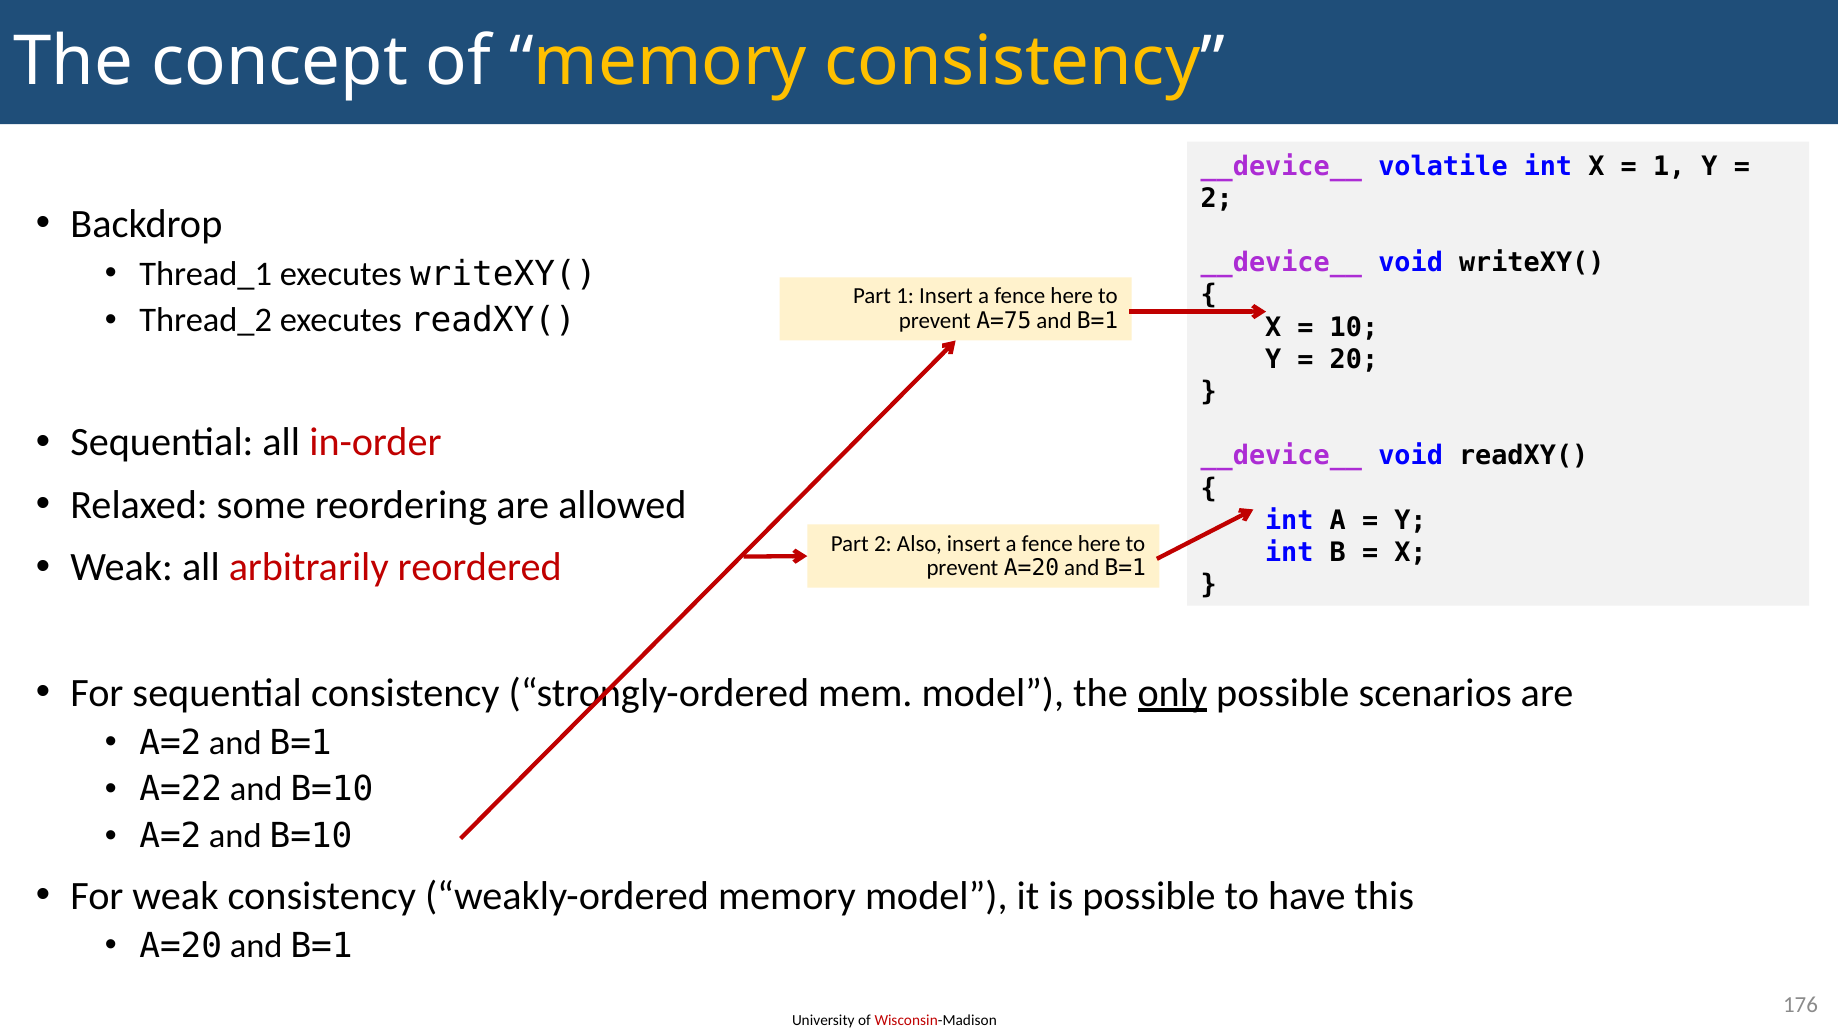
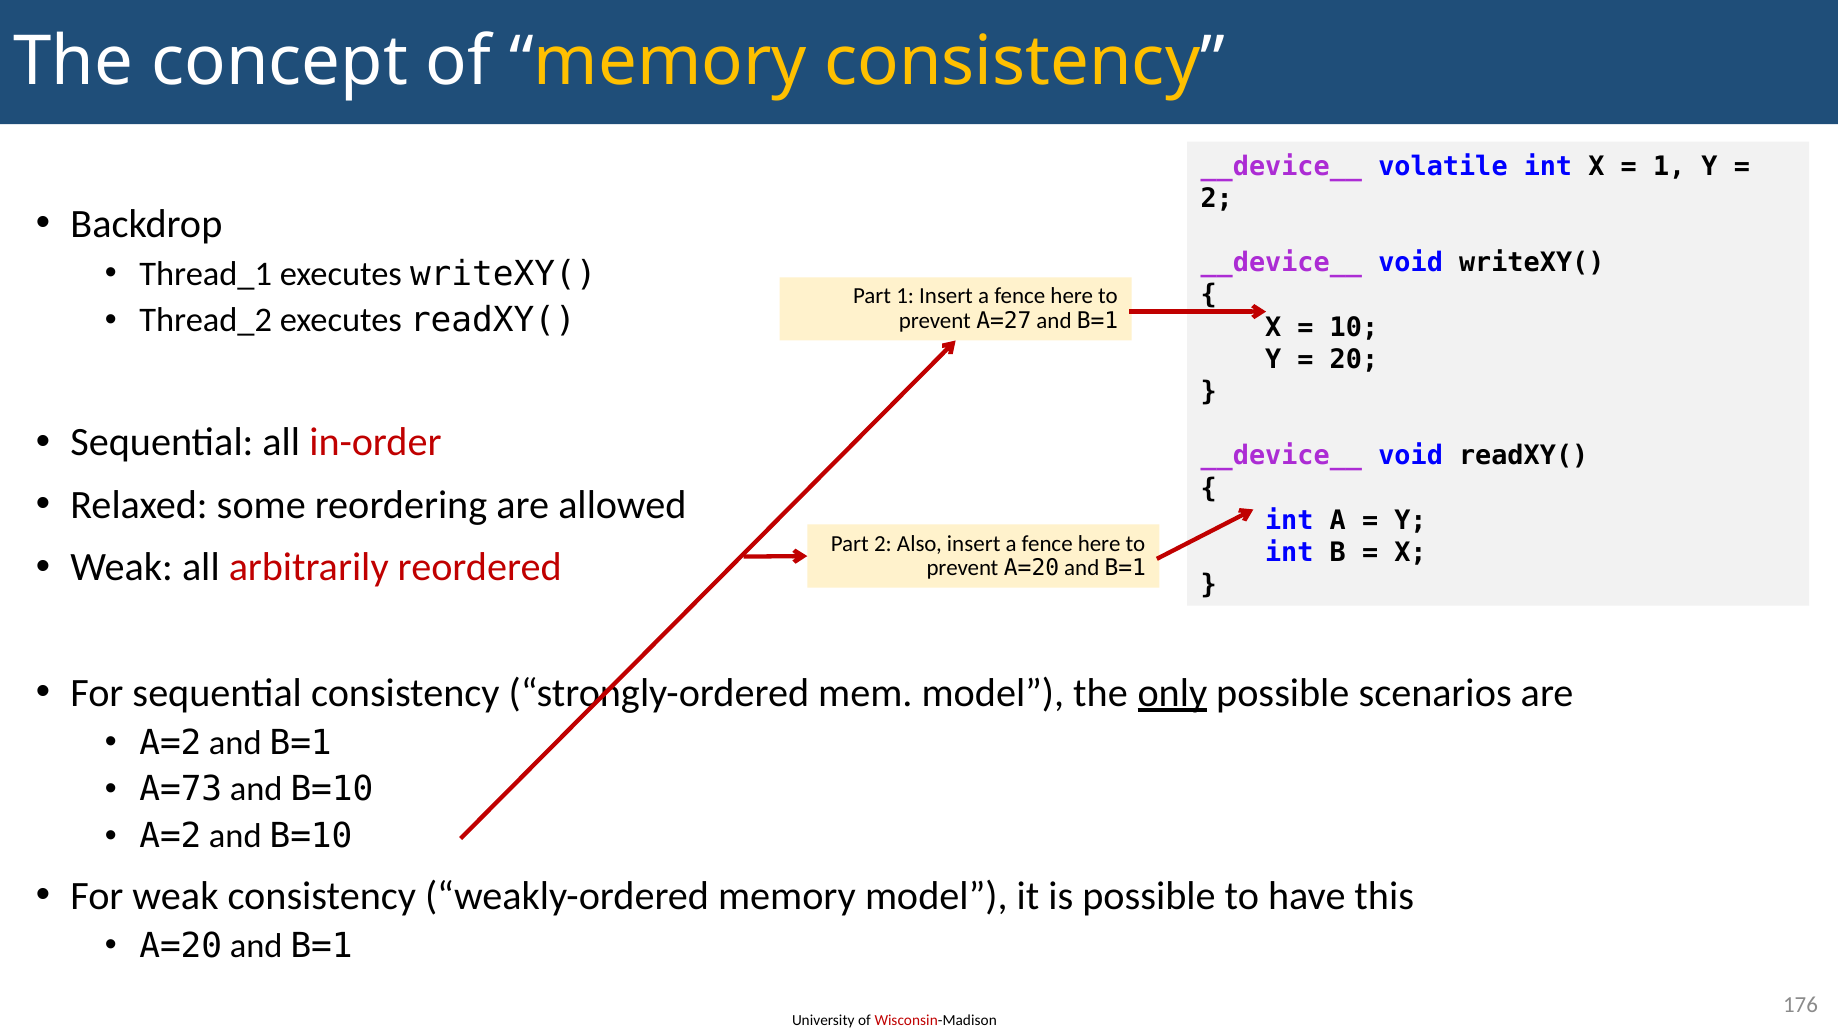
A=75: A=75 -> A=27
A=22: A=22 -> A=73
